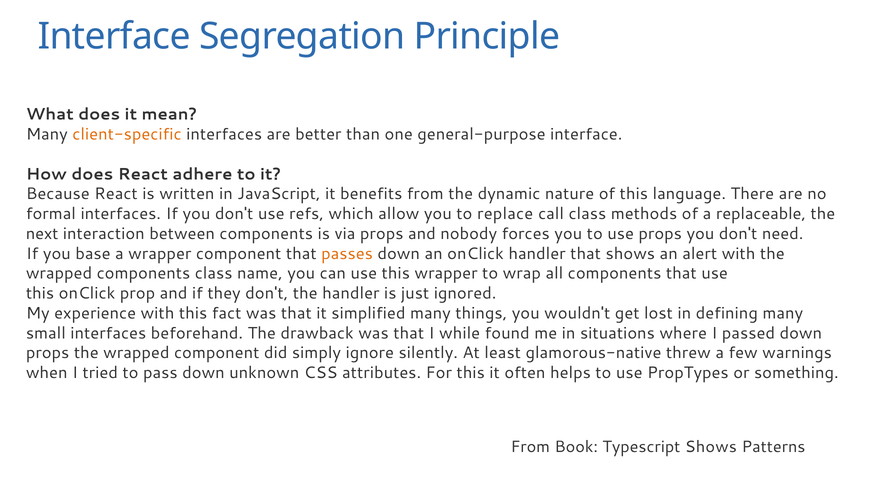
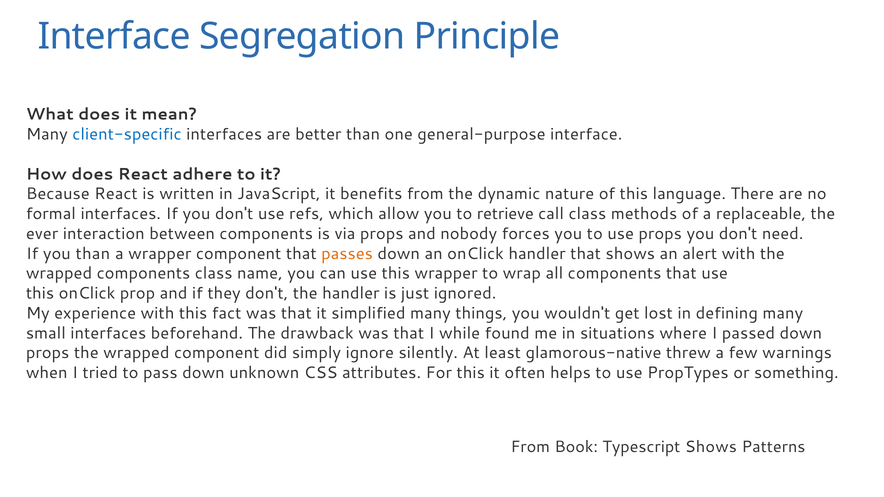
client-specific colour: orange -> blue
replace: replace -> retrieve
next: next -> ever
you base: base -> than
